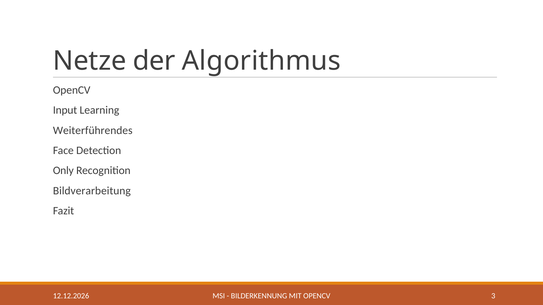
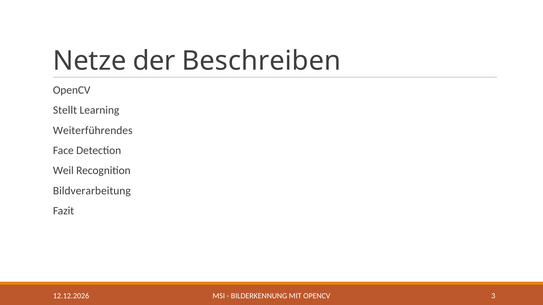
Algorithmus: Algorithmus -> Beschreiben
Input: Input -> Stellt
Only: Only -> Weil
